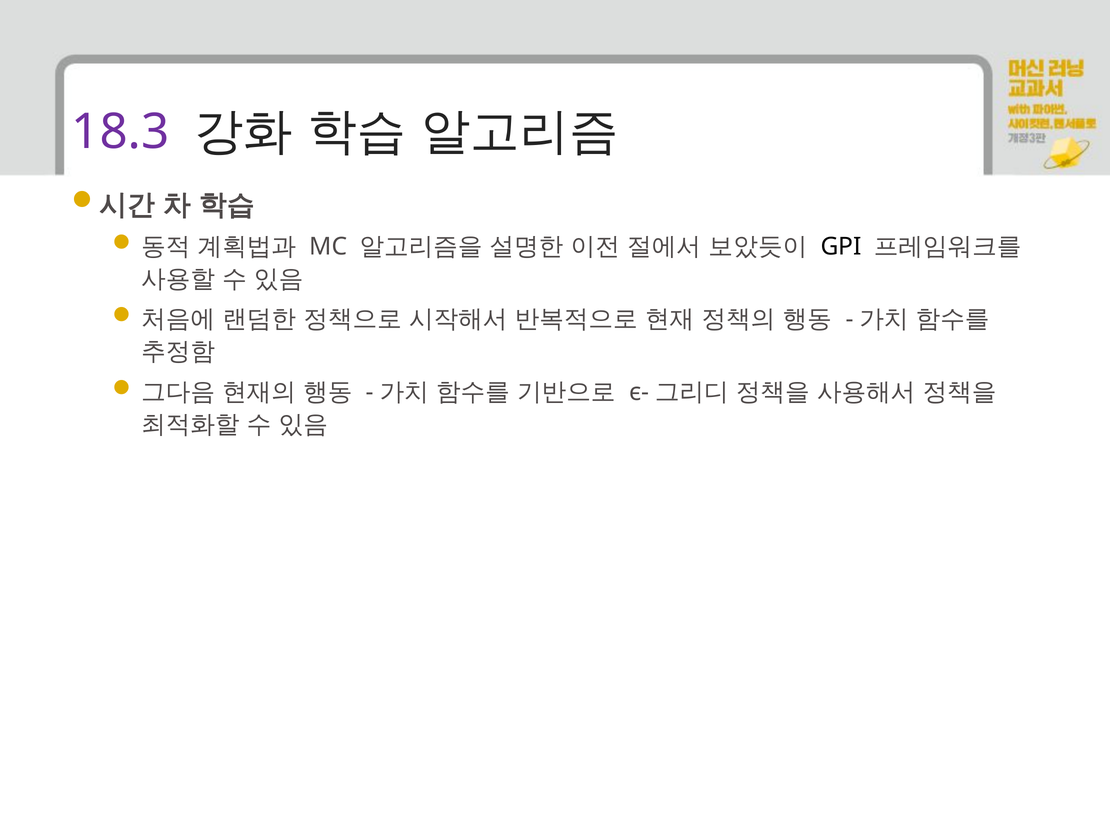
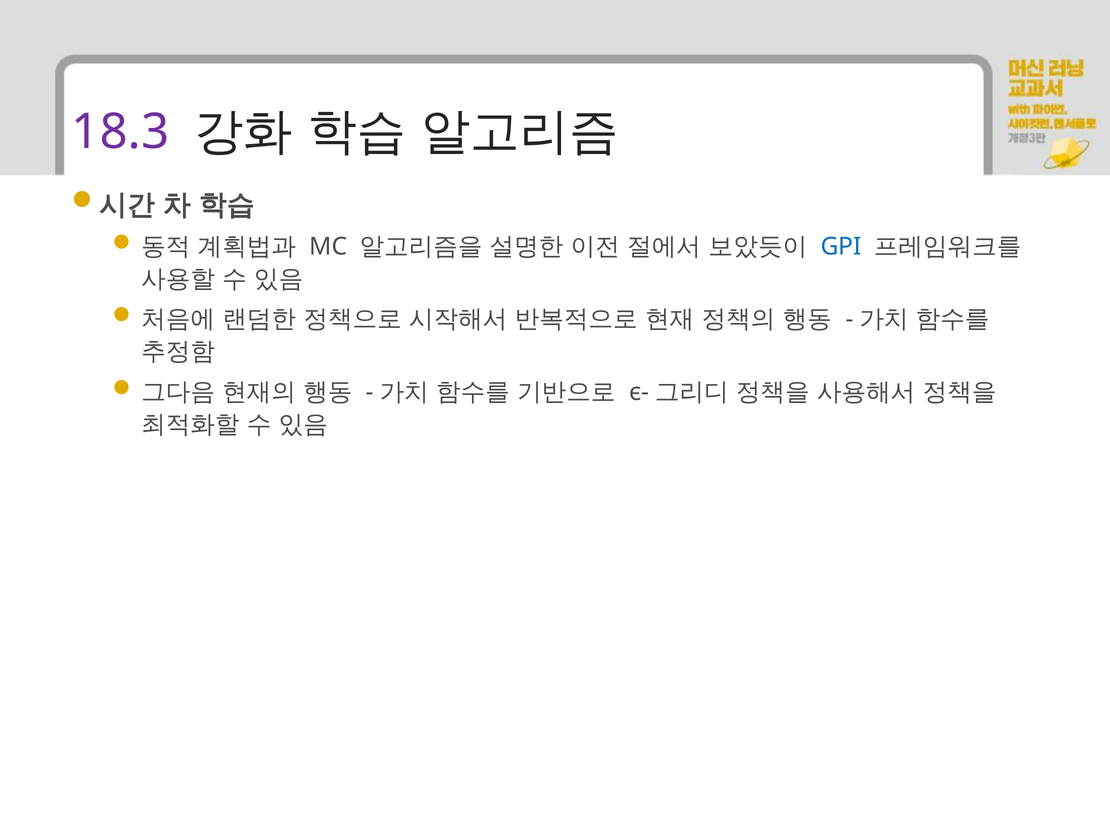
GPI colour: black -> blue
